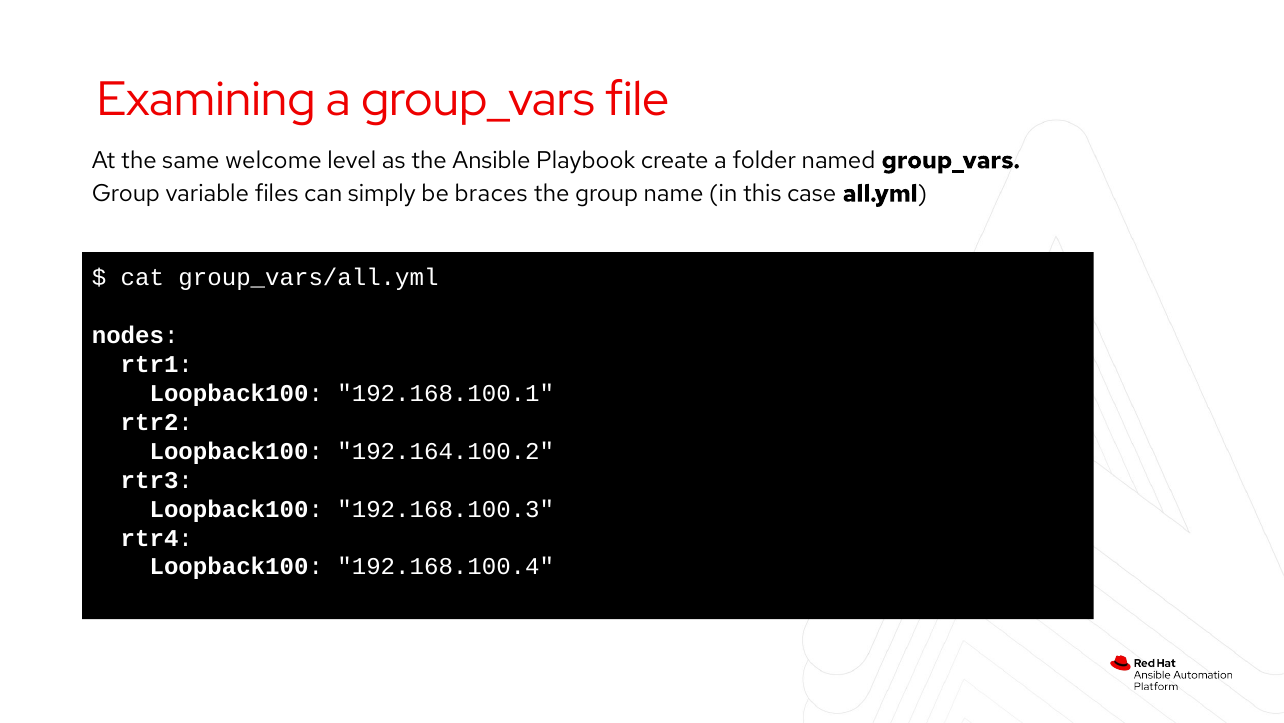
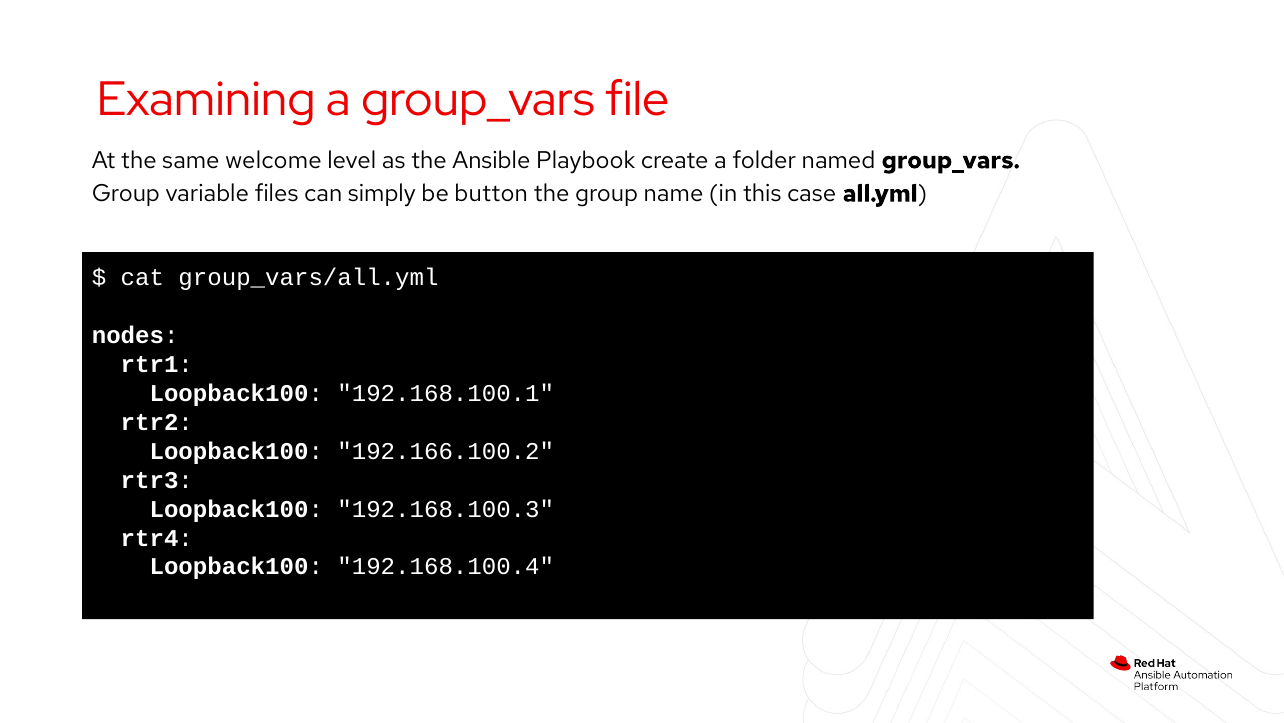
braces: braces -> button
192.164.100.2: 192.164.100.2 -> 192.166.100.2
